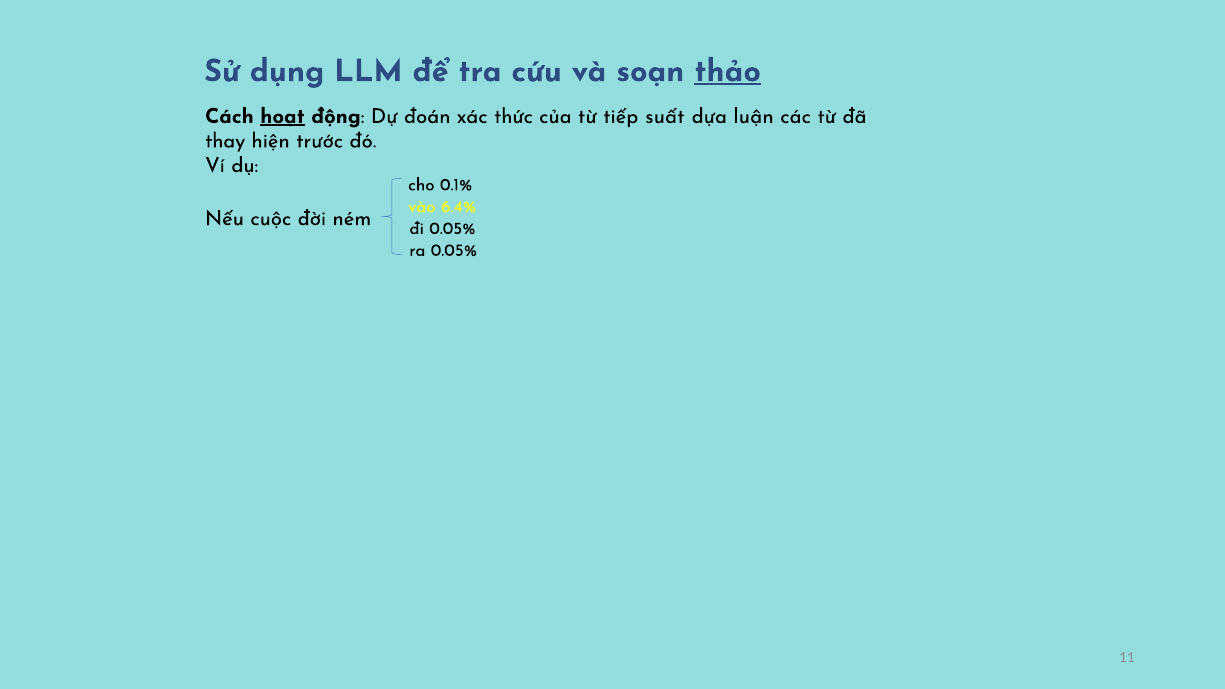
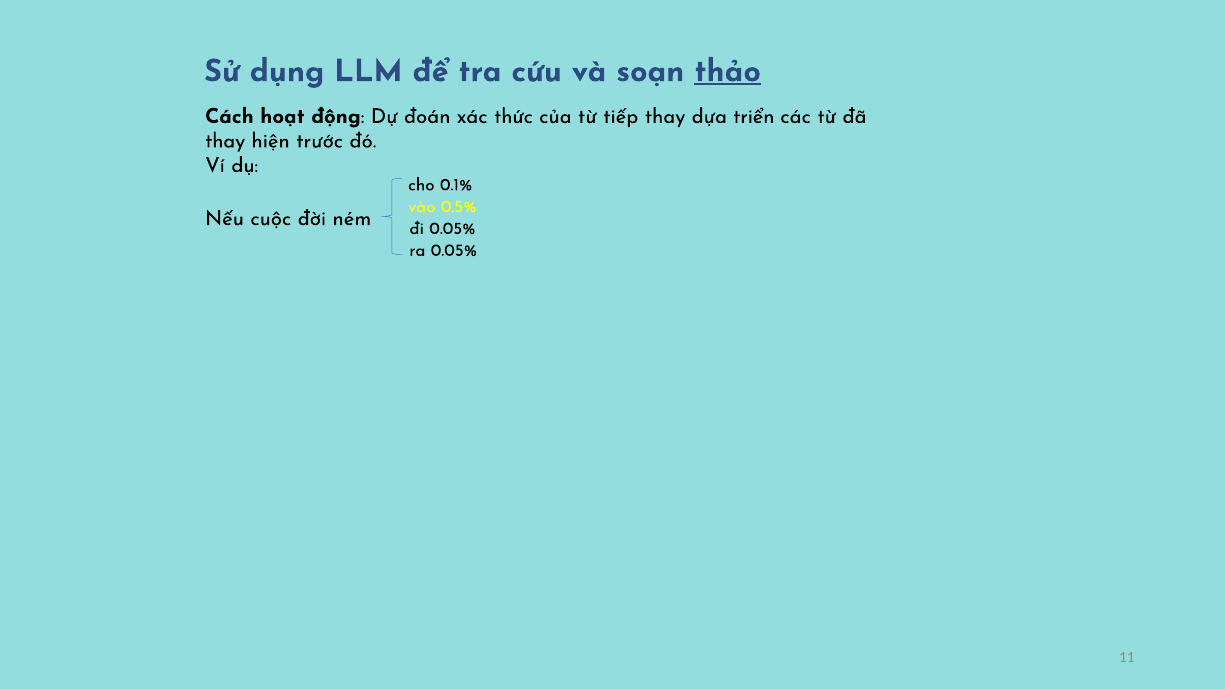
hoạt underline: present -> none
tiếp suất: suất -> thay
luận: luận -> triển
6.4%: 6.4% -> 0.5%
